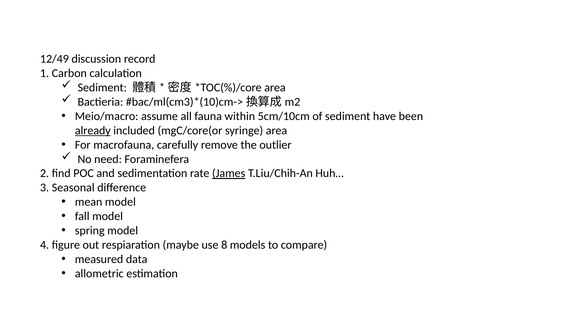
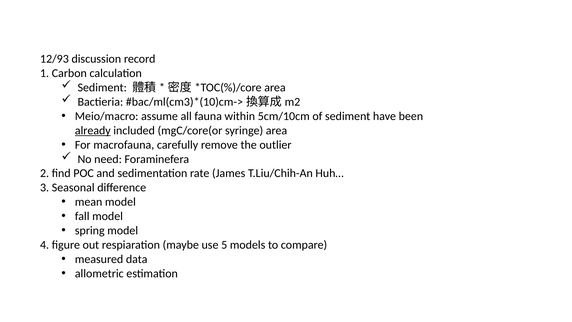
12/49: 12/49 -> 12/93
James underline: present -> none
8: 8 -> 5
